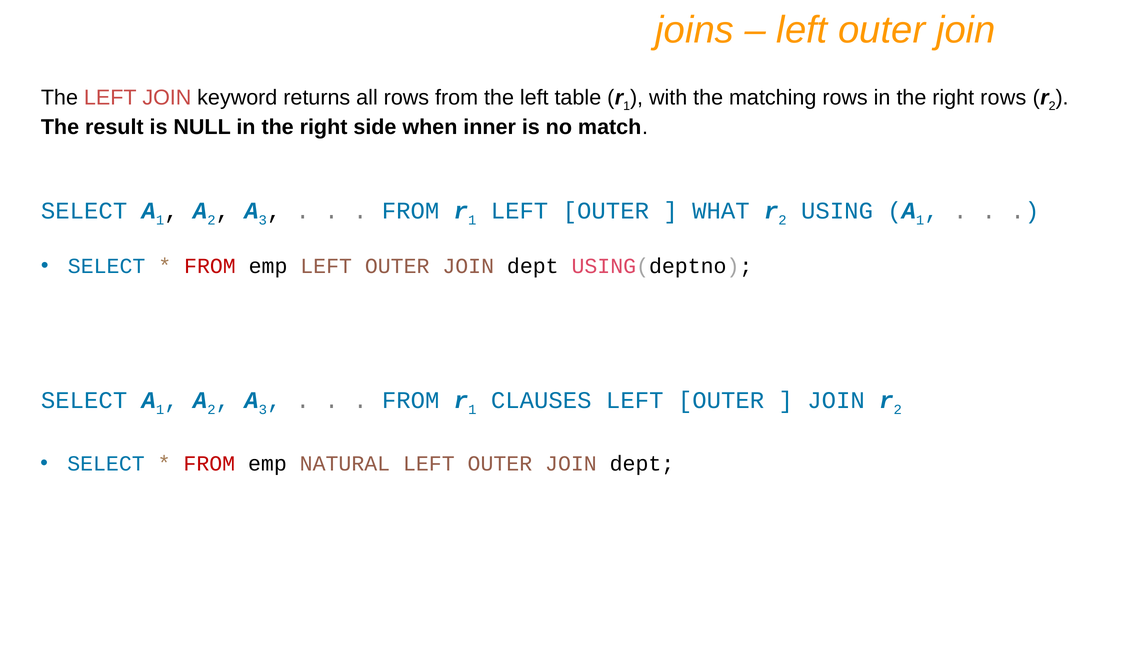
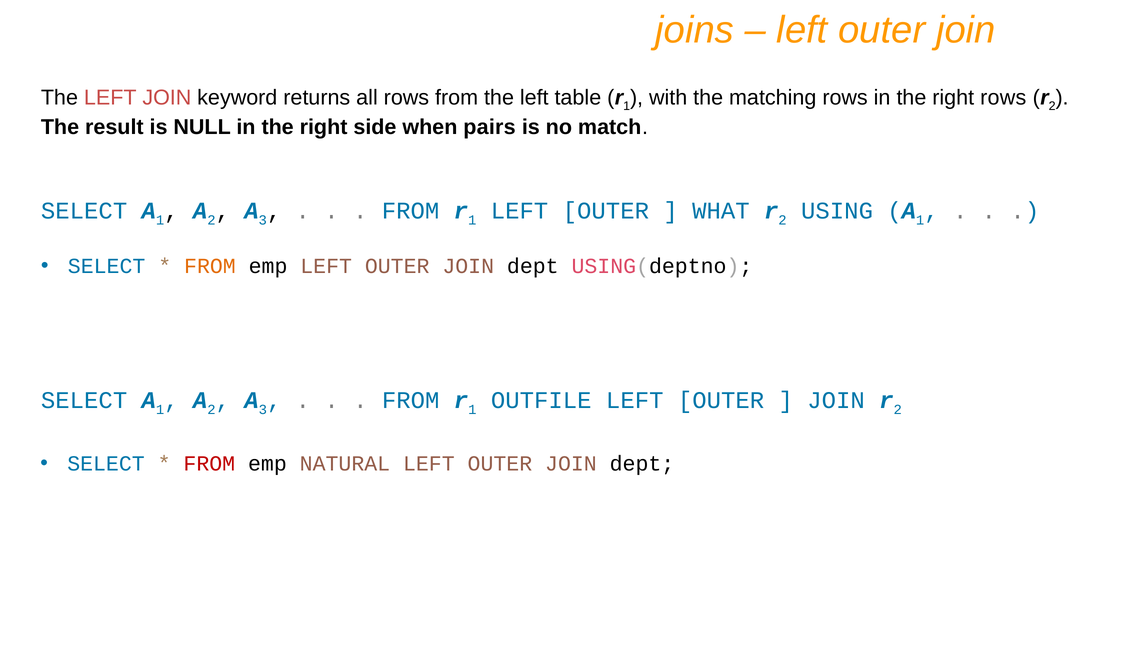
inner: inner -> pairs
FROM at (210, 266) colour: red -> orange
CLAUSES: CLAUSES -> OUTFILE
